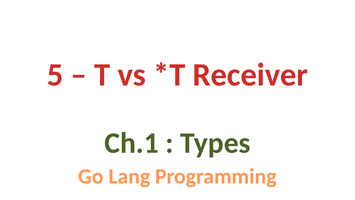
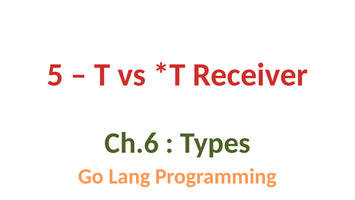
Ch.1: Ch.1 -> Ch.6
